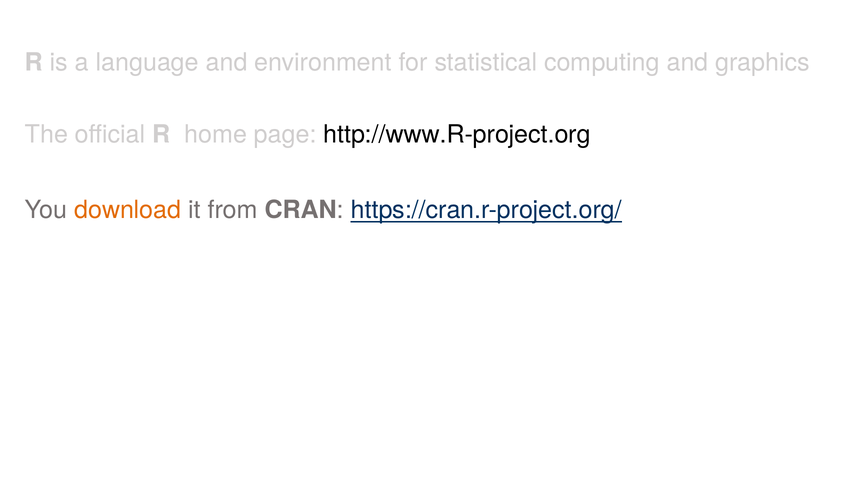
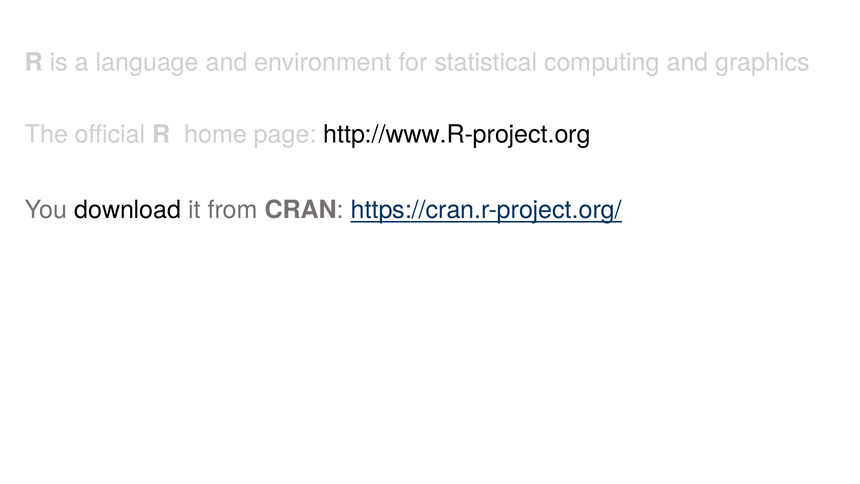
download colour: orange -> black
